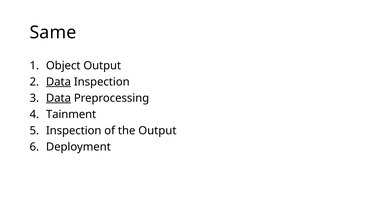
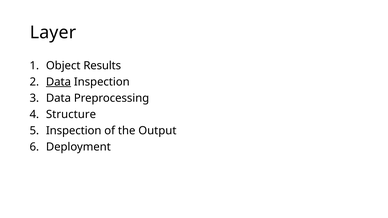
Same: Same -> Layer
Object Output: Output -> Results
Data at (58, 98) underline: present -> none
Tainment: Tainment -> Structure
